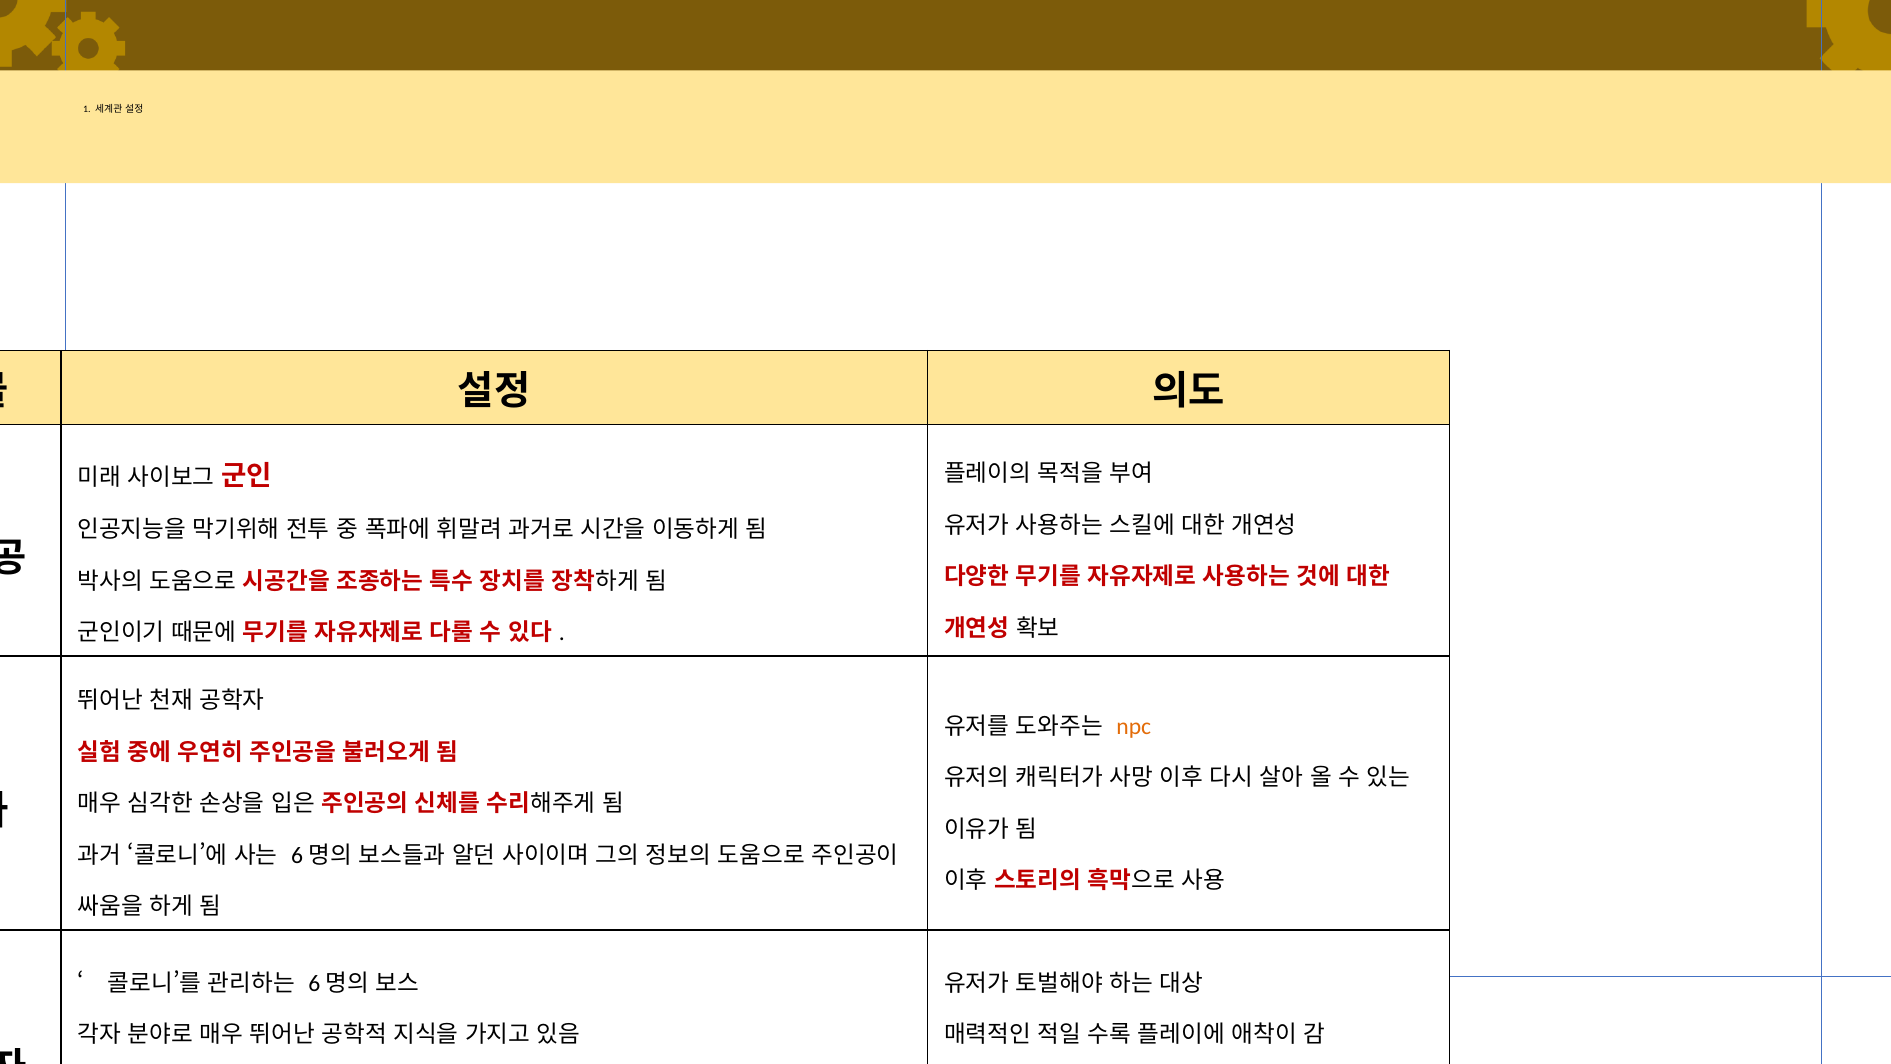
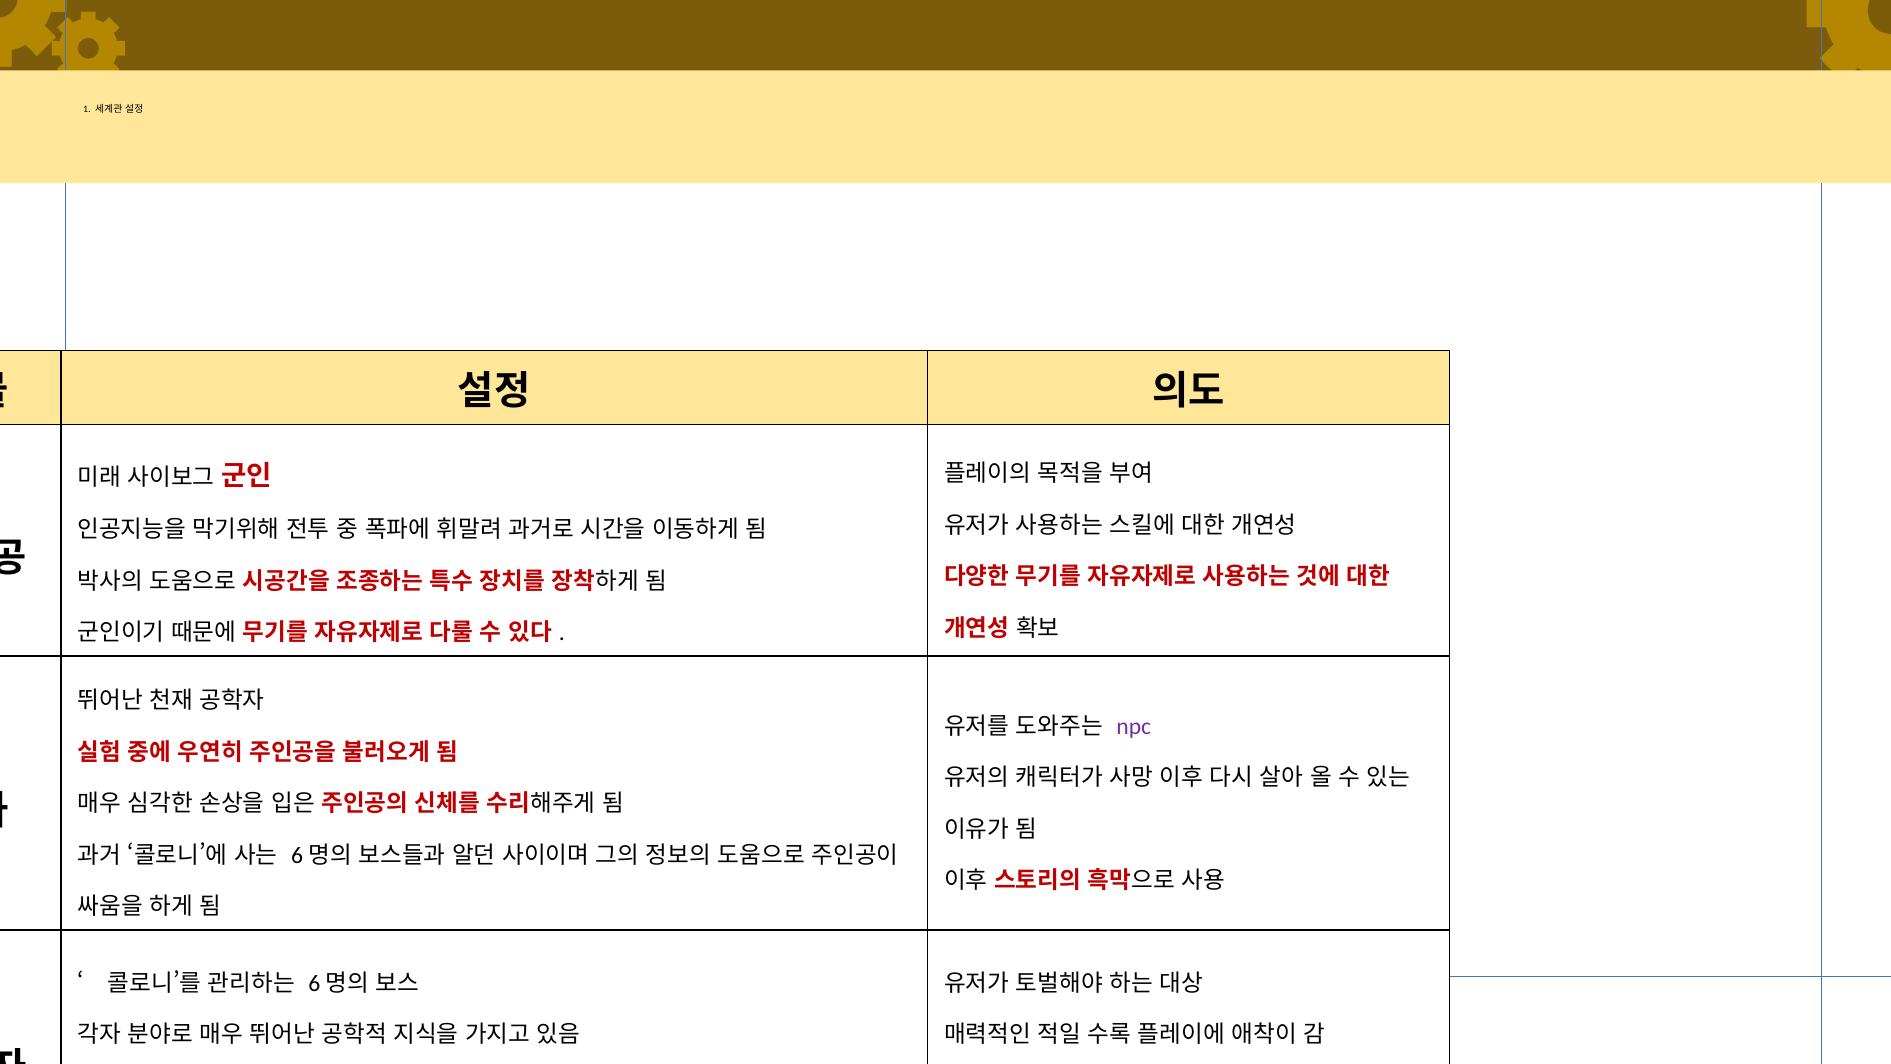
npc colour: orange -> purple
